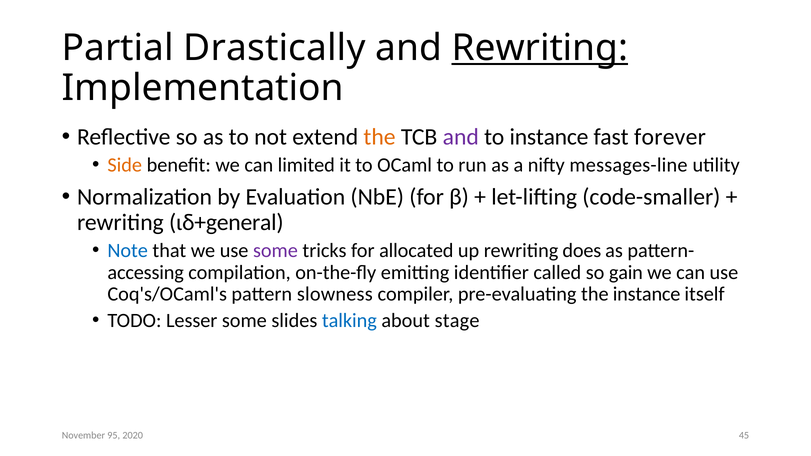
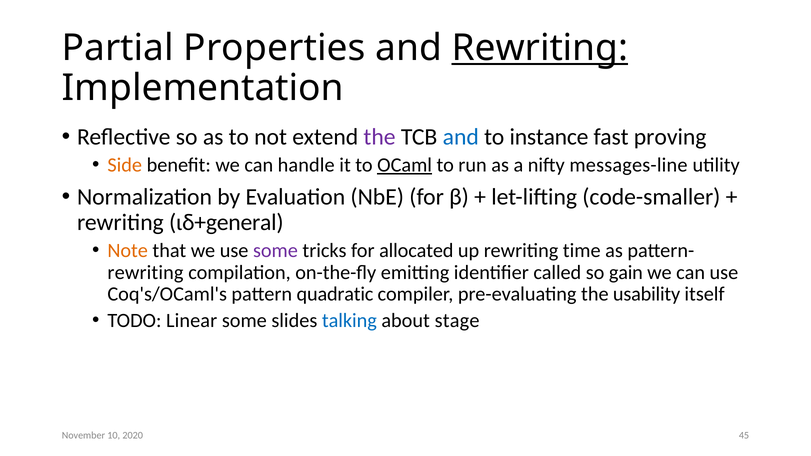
Drastically: Drastically -> Properties
the at (380, 137) colour: orange -> purple
and at (461, 137) colour: purple -> blue
forever: forever -> proving
limited: limited -> handle
OCaml underline: none -> present
Note colour: blue -> orange
does: does -> time
accessing at (146, 272): accessing -> rewriting
slowness: slowness -> quadratic
the instance: instance -> usability
Lesser: Lesser -> Linear
95: 95 -> 10
